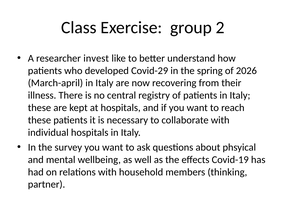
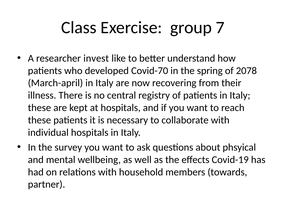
2: 2 -> 7
Covid-29: Covid-29 -> Covid-70
2026: 2026 -> 2078
thinking: thinking -> towards
